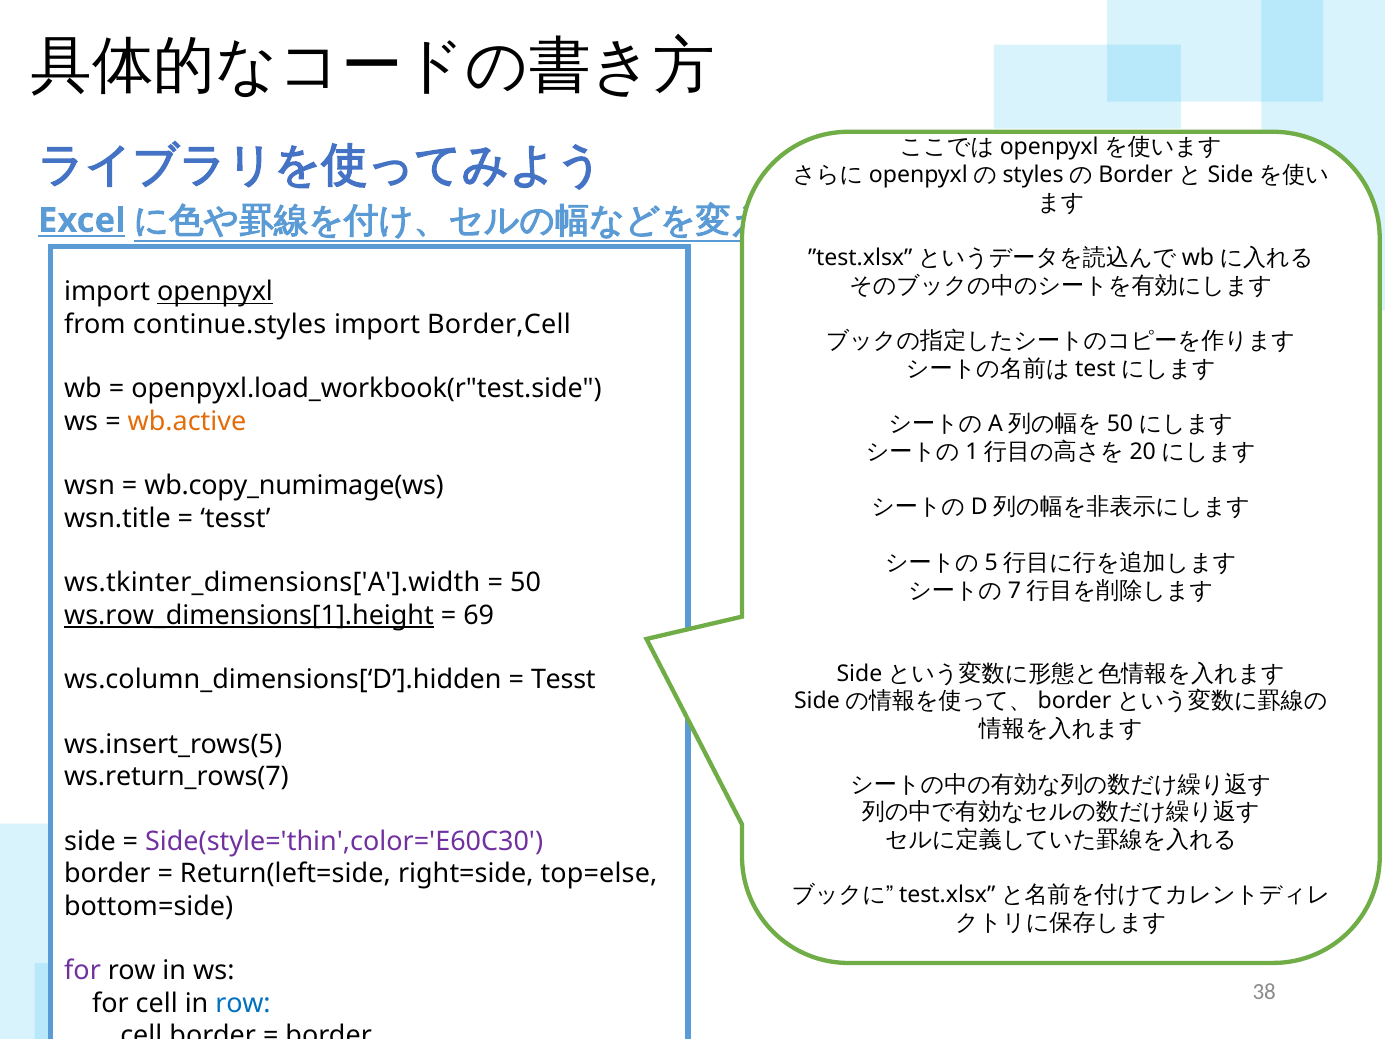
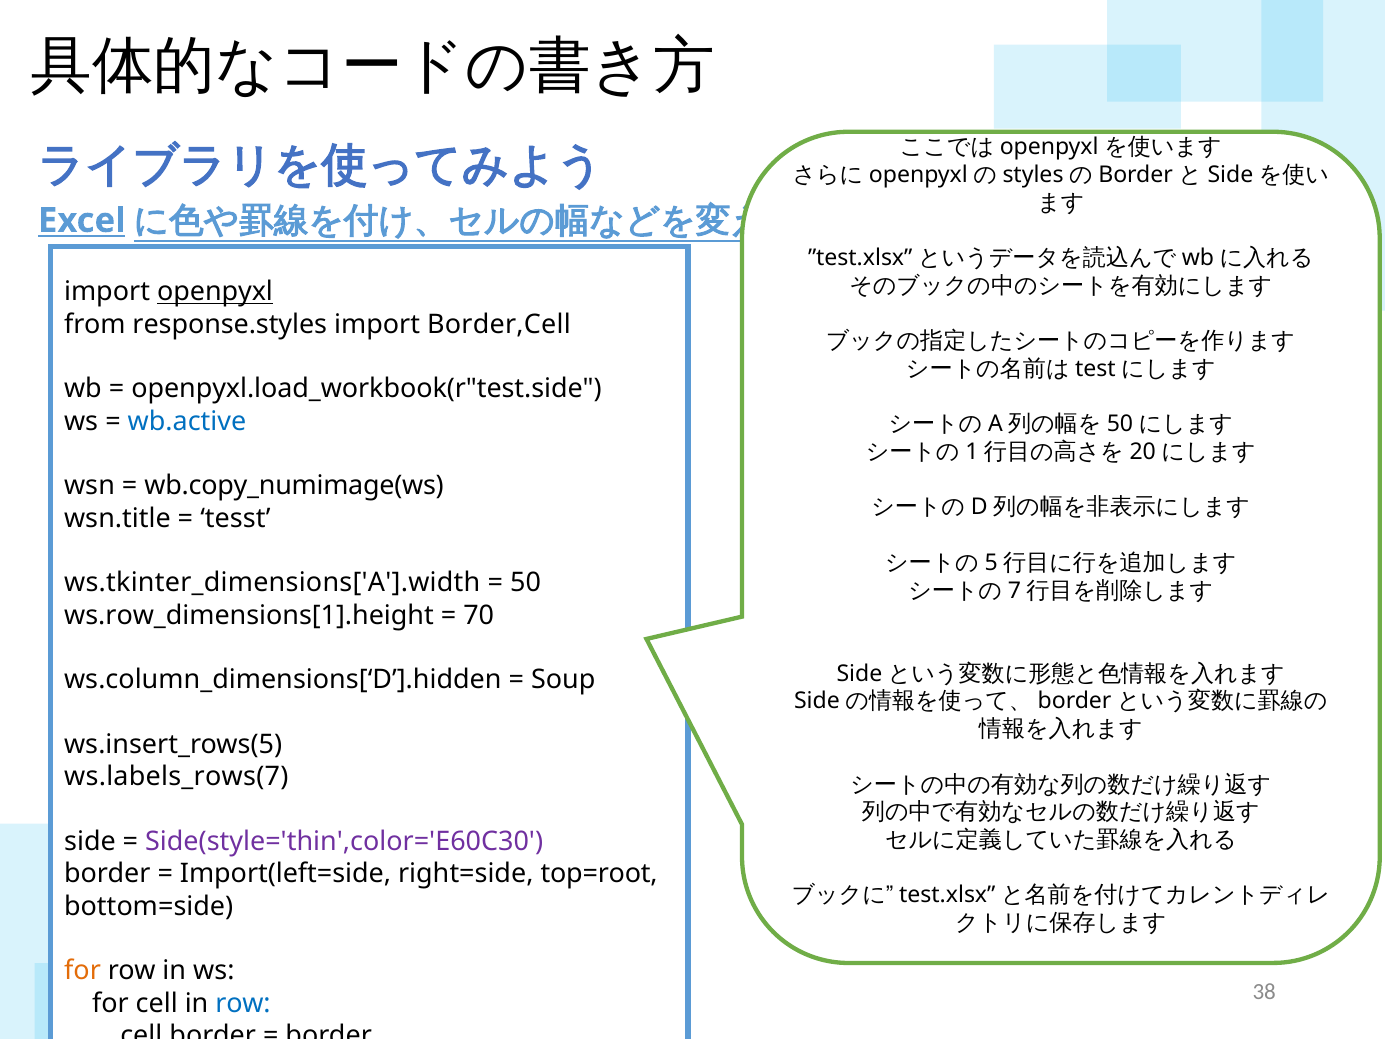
continue.styles: continue.styles -> response.styles
wb.active colour: orange -> blue
ws.row_dimensions[1].height underline: present -> none
69: 69 -> 70
Tesst at (563, 680): Tesst -> Soup
ws.return_rows(7: ws.return_rows(7 -> ws.labels_rows(7
Return(left=side: Return(left=side -> Import(left=side
top=else: top=else -> top=root
for at (83, 971) colour: purple -> orange
